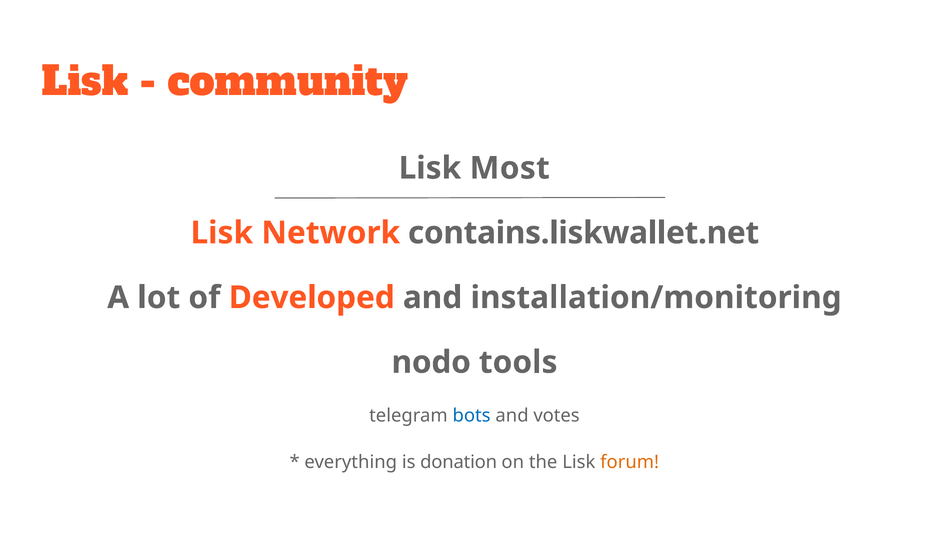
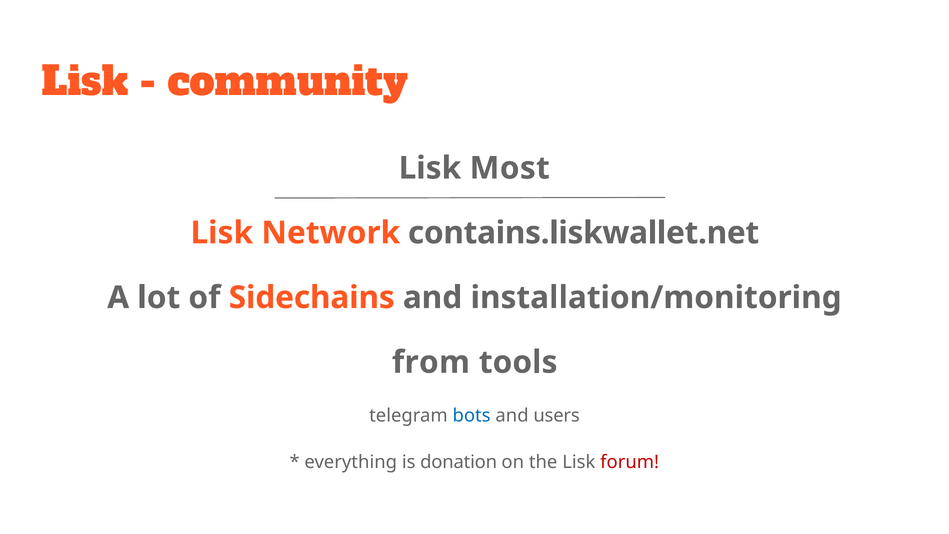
Developed: Developed -> Sidechains
nodo: nodo -> from
votes: votes -> users
forum colour: orange -> red
